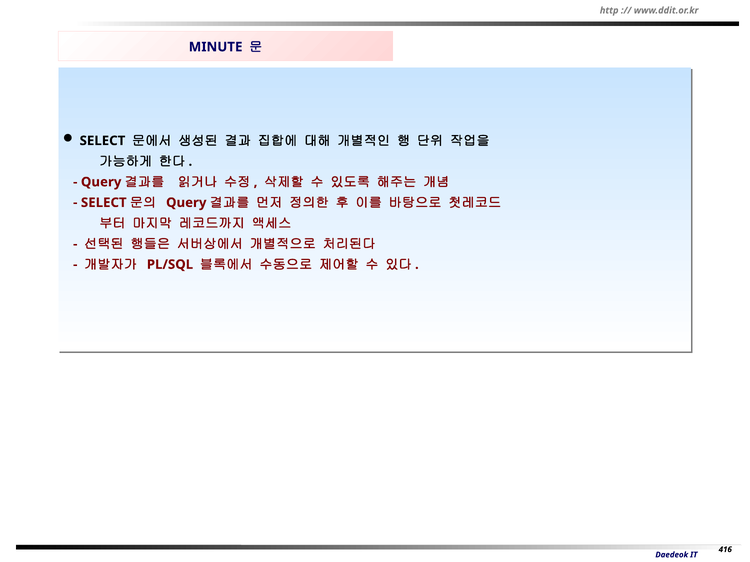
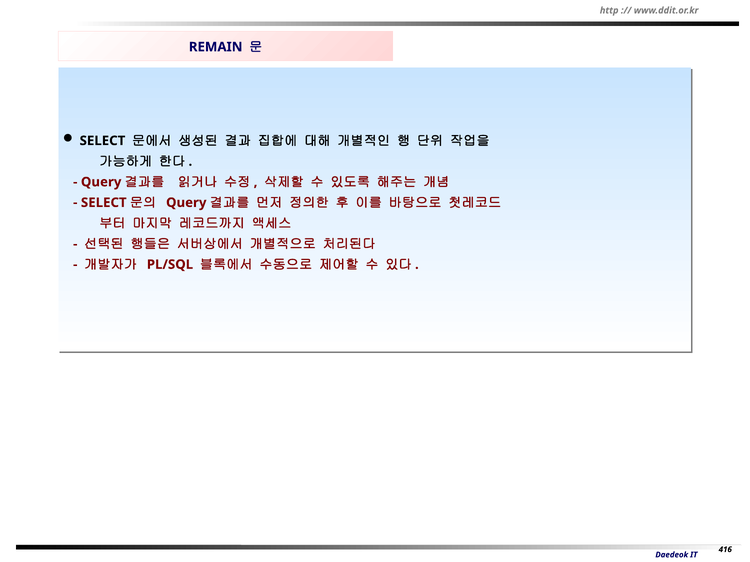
MINUTE: MINUTE -> REMAIN
